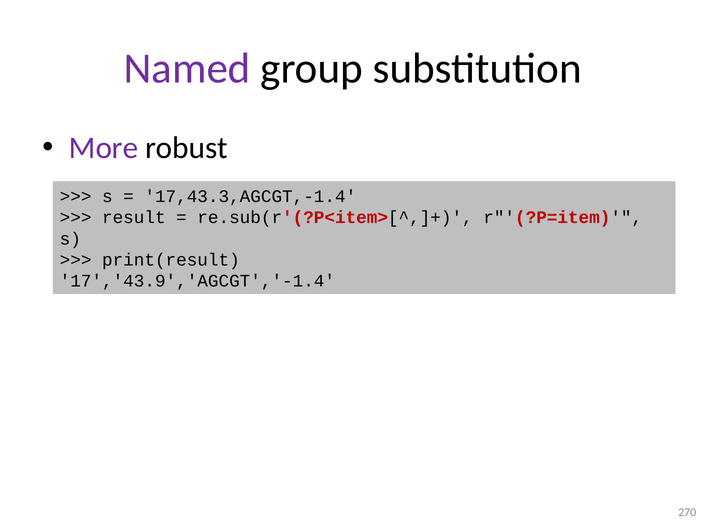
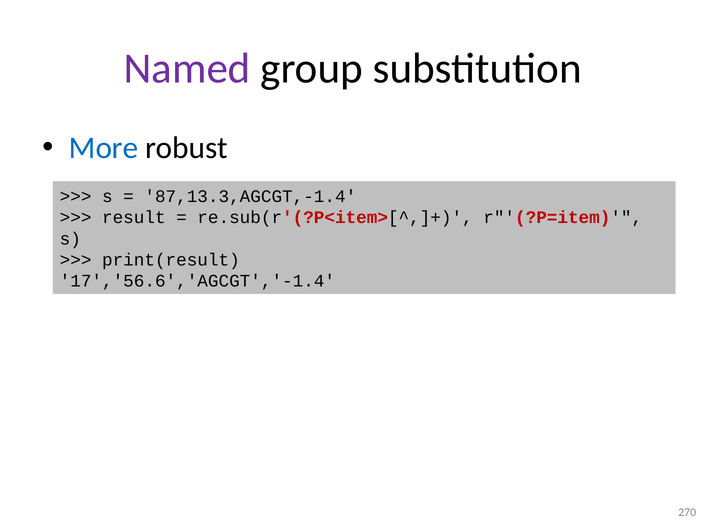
More colour: purple -> blue
17,43.3,AGCGT,-1.4: 17,43.3,AGCGT,-1.4 -> 87,13.3,AGCGT,-1.4
17','43.9','AGCGT','-1.4: 17','43.9','AGCGT','-1.4 -> 17','56.6','AGCGT','-1.4
